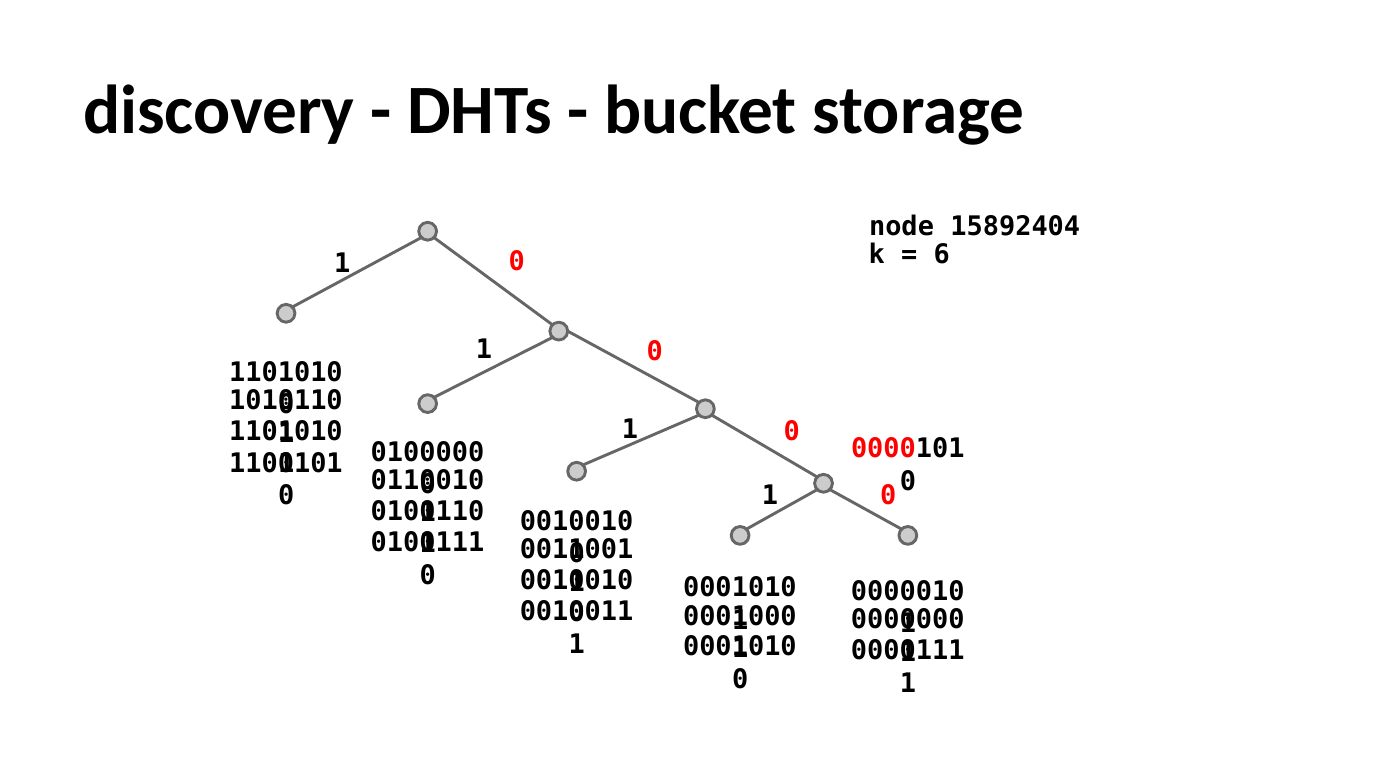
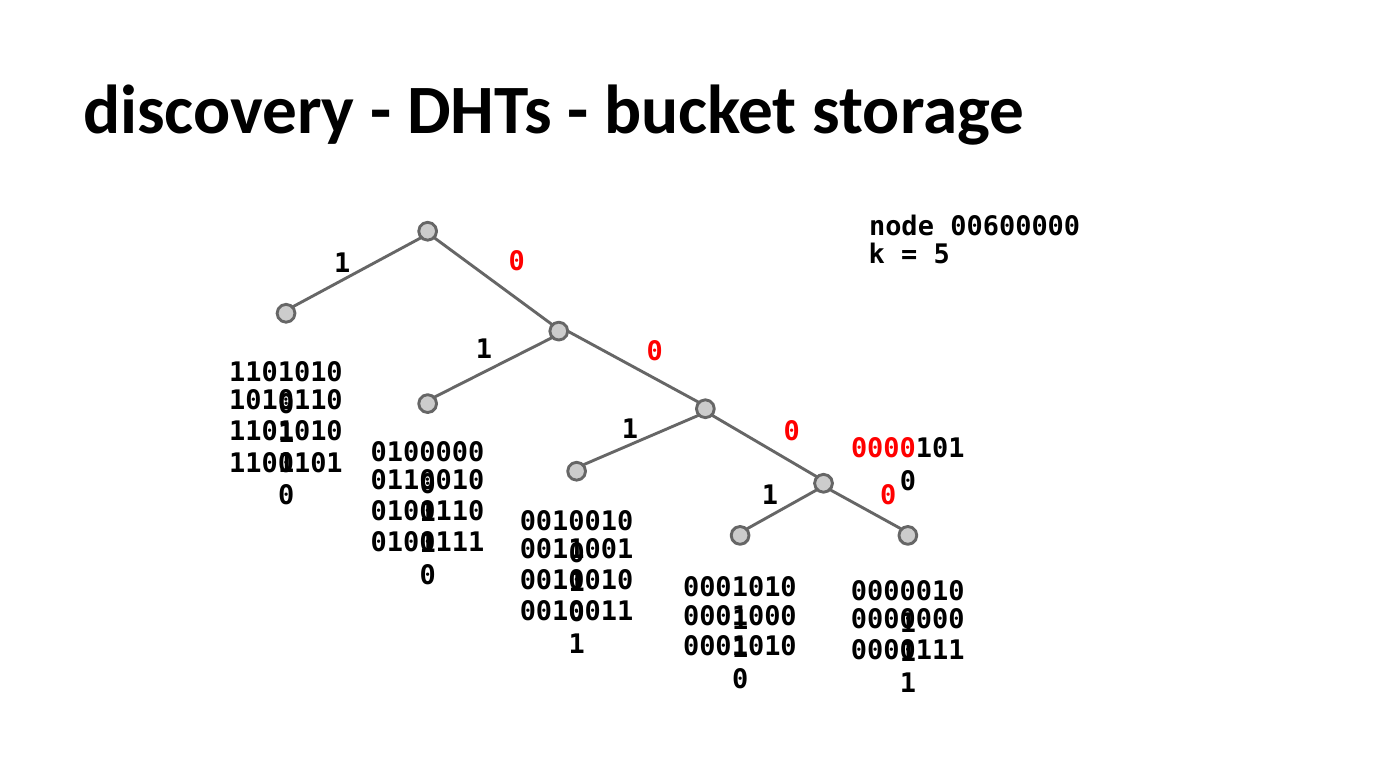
15892404: 15892404 -> 00600000
6: 6 -> 5
